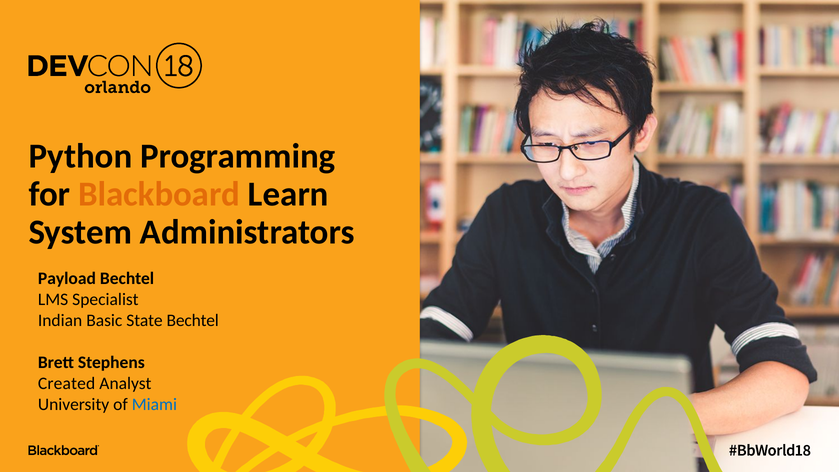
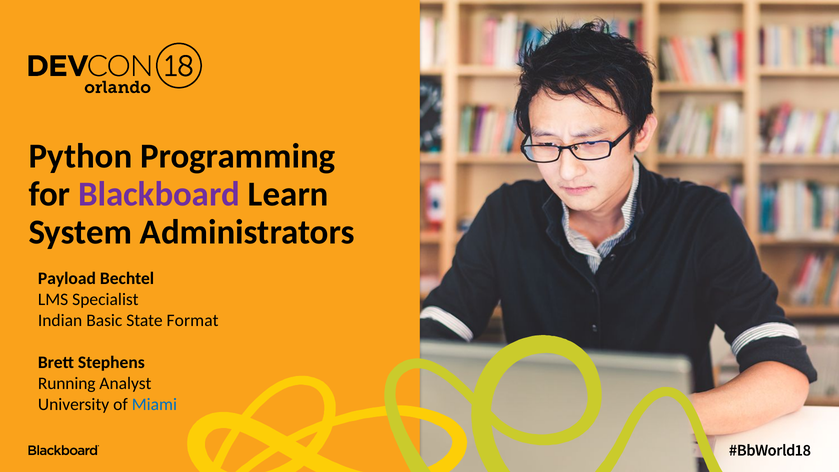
Blackboard colour: orange -> purple
State Bechtel: Bechtel -> Format
Created: Created -> Running
